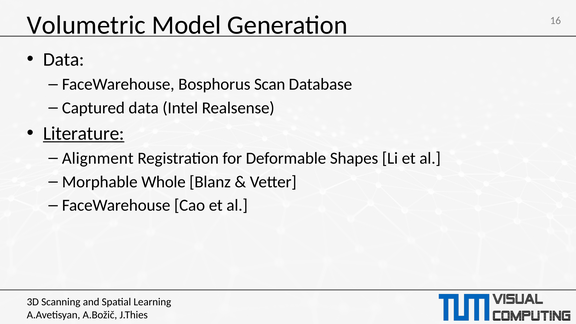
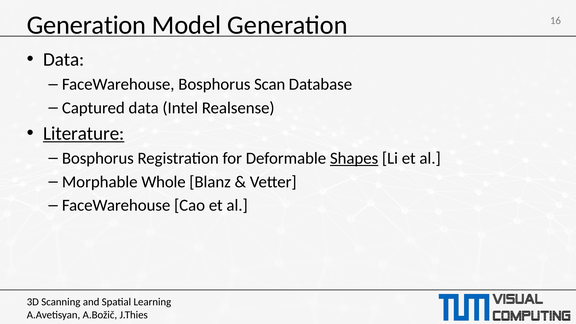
Volumetric at (86, 25): Volumetric -> Generation
Alignment at (98, 158): Alignment -> Bosphorus
Shapes underline: none -> present
